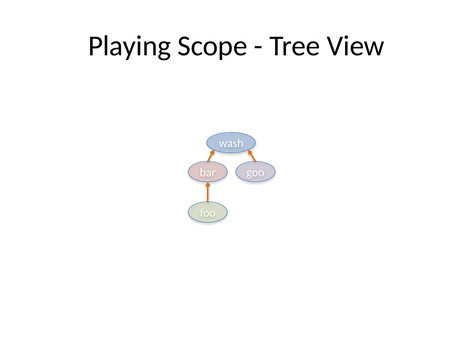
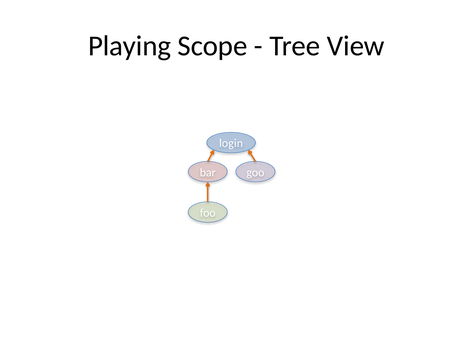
wash: wash -> login
